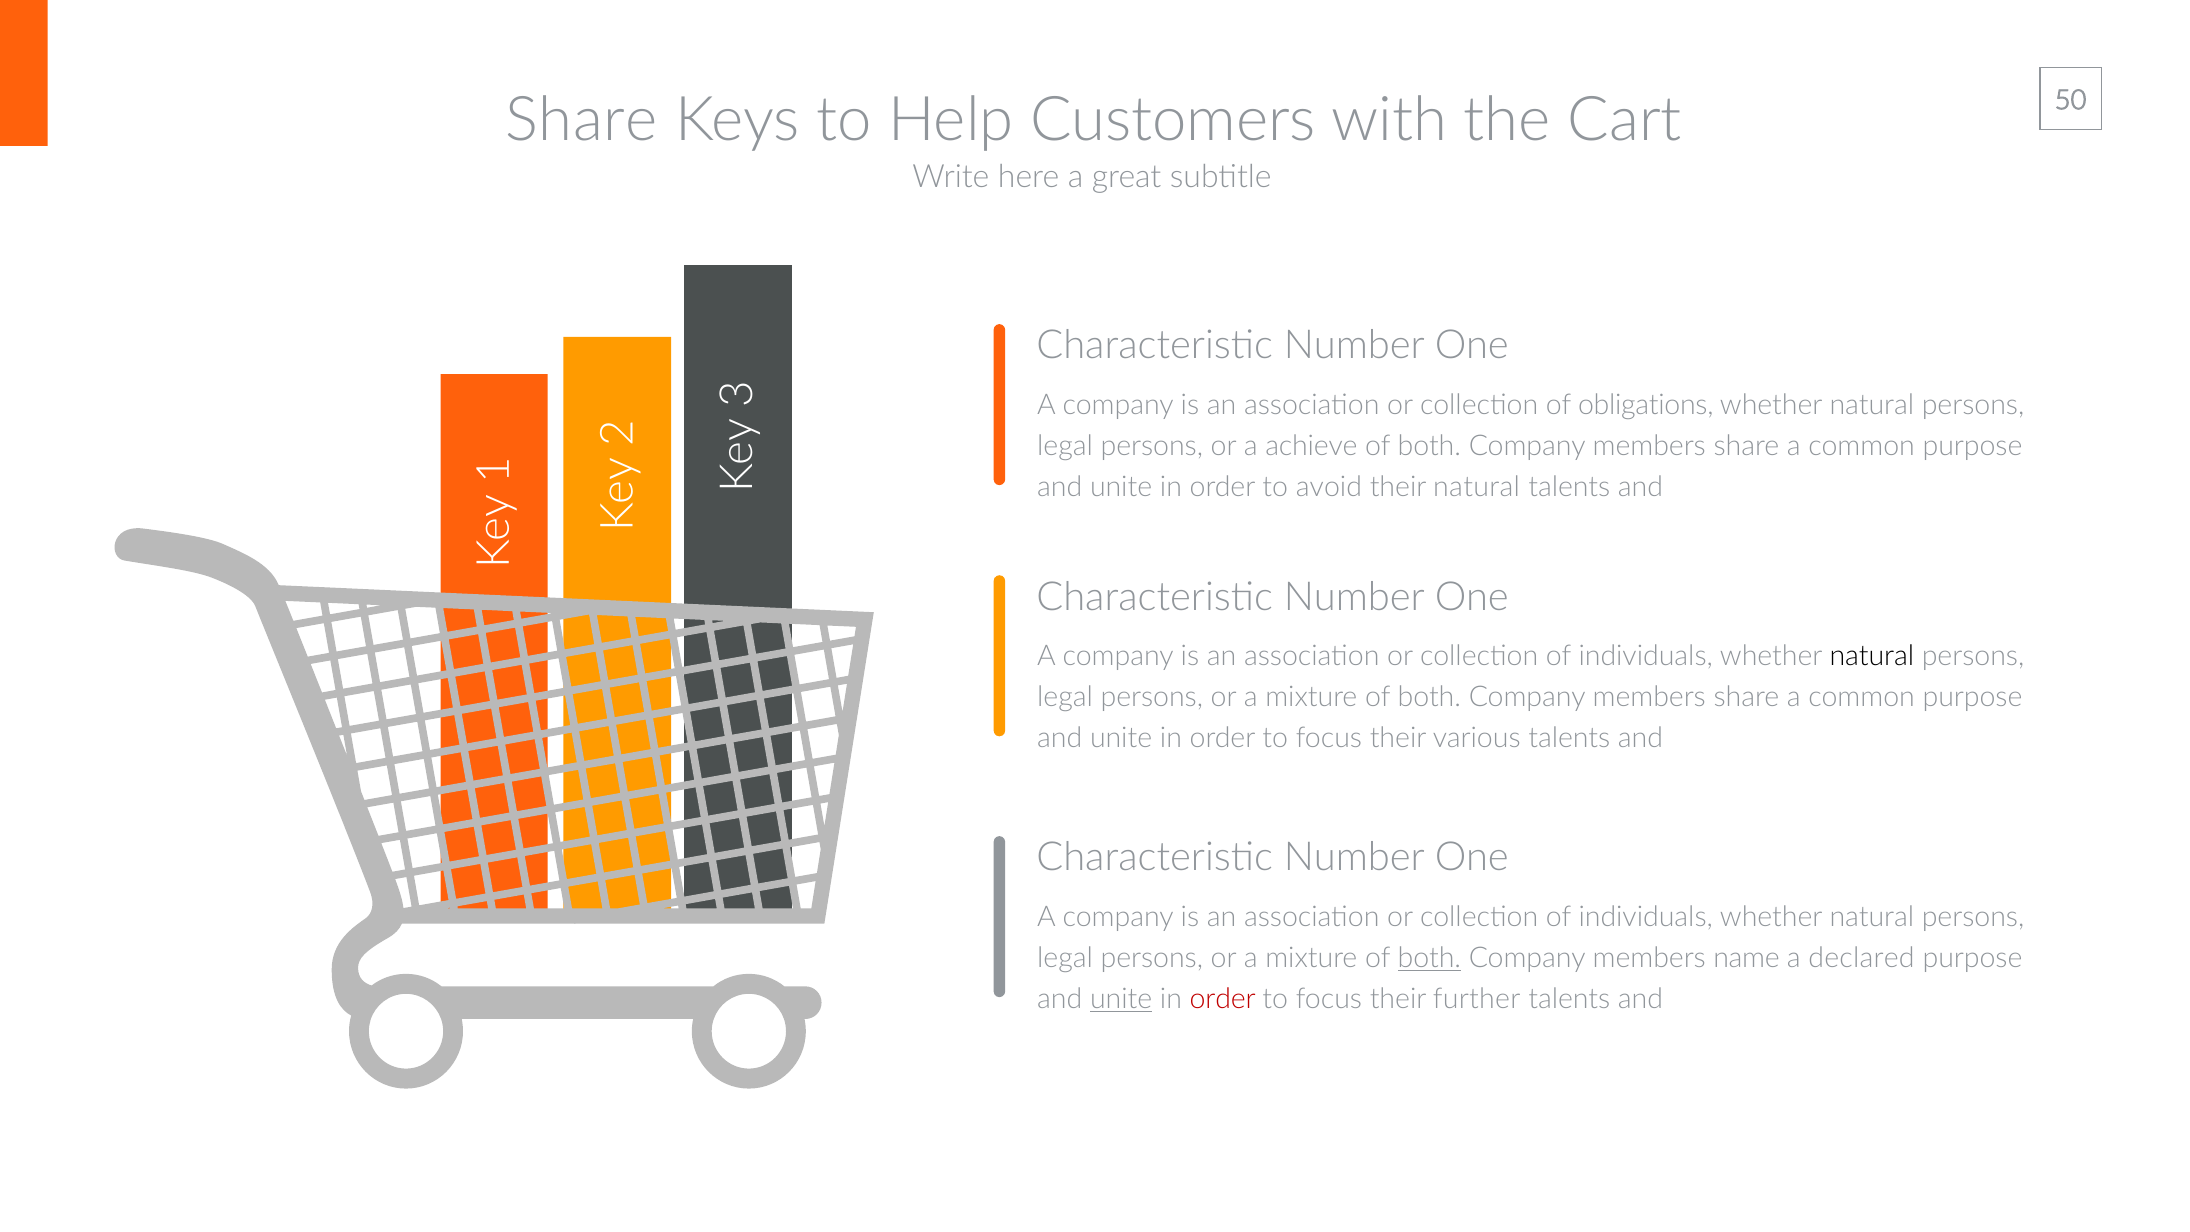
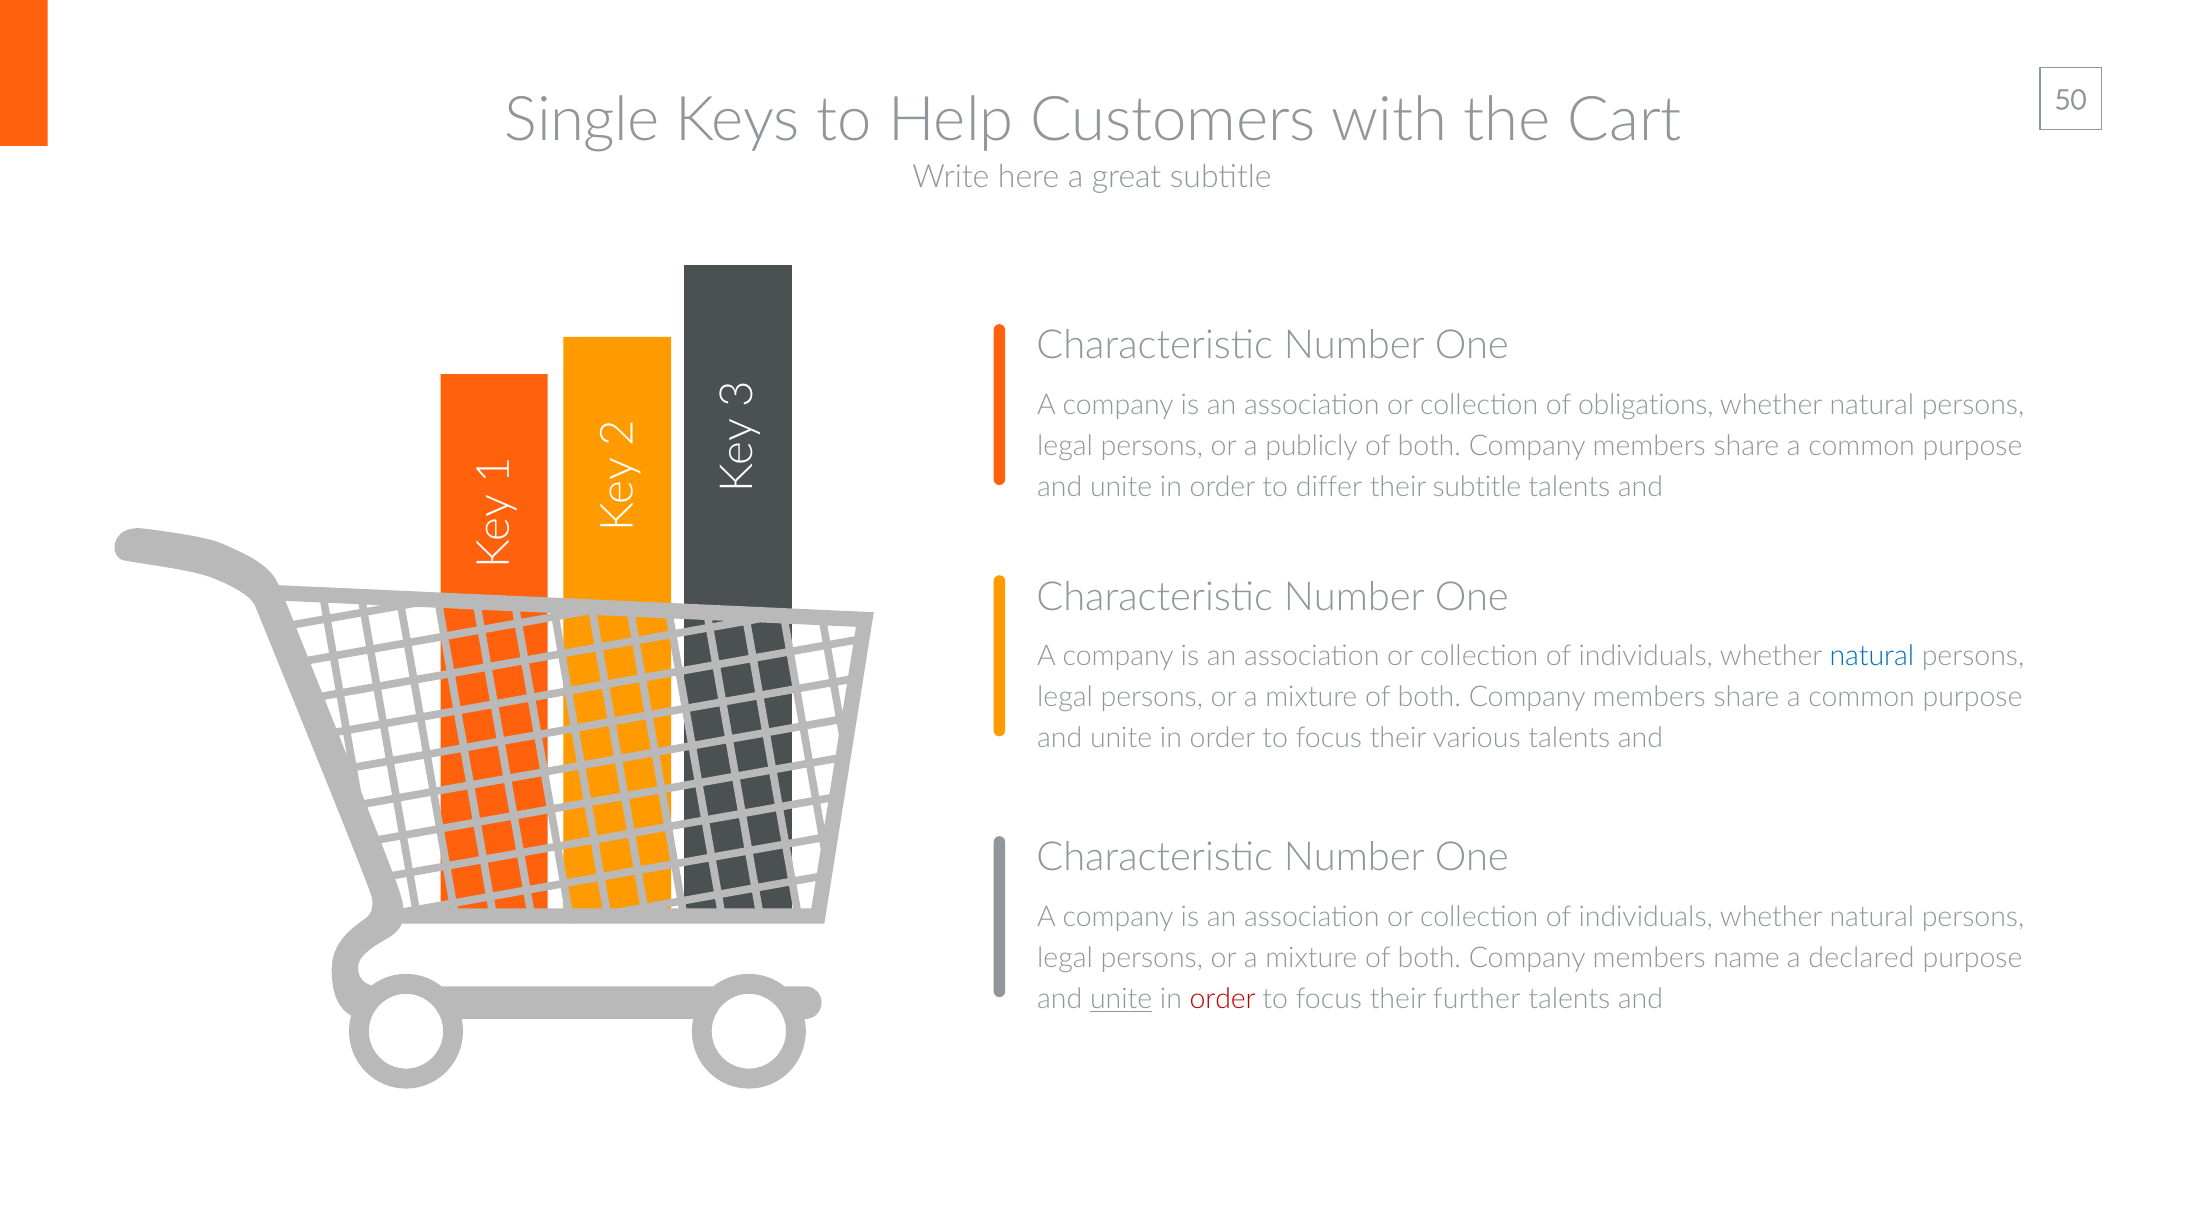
Share at (582, 121): Share -> Single
achieve: achieve -> publicly
avoid: avoid -> differ
their natural: natural -> subtitle
natural at (1872, 656) colour: black -> blue
both at (1429, 958) underline: present -> none
